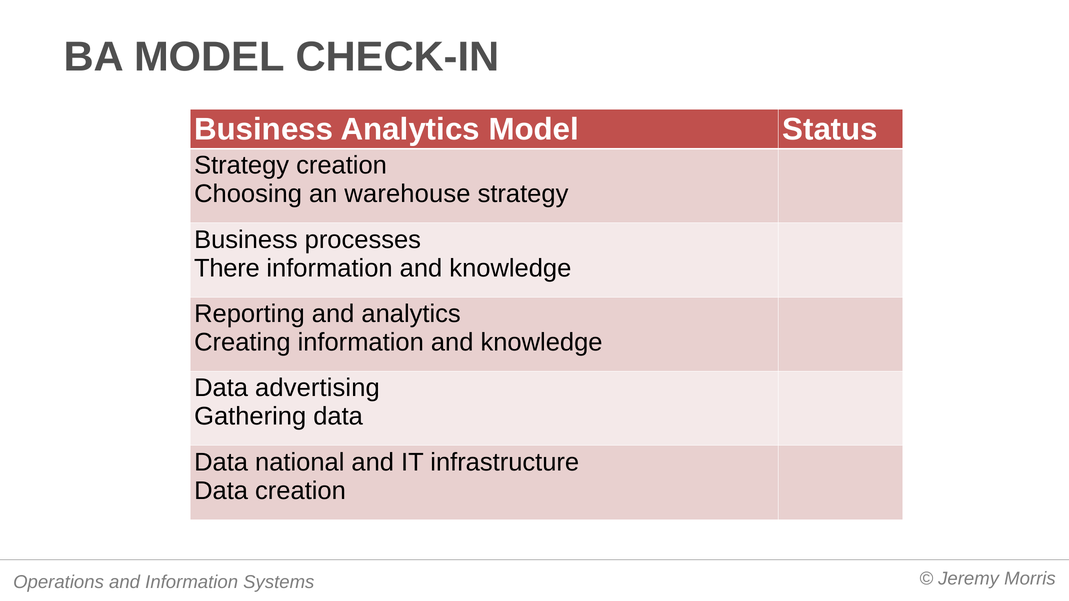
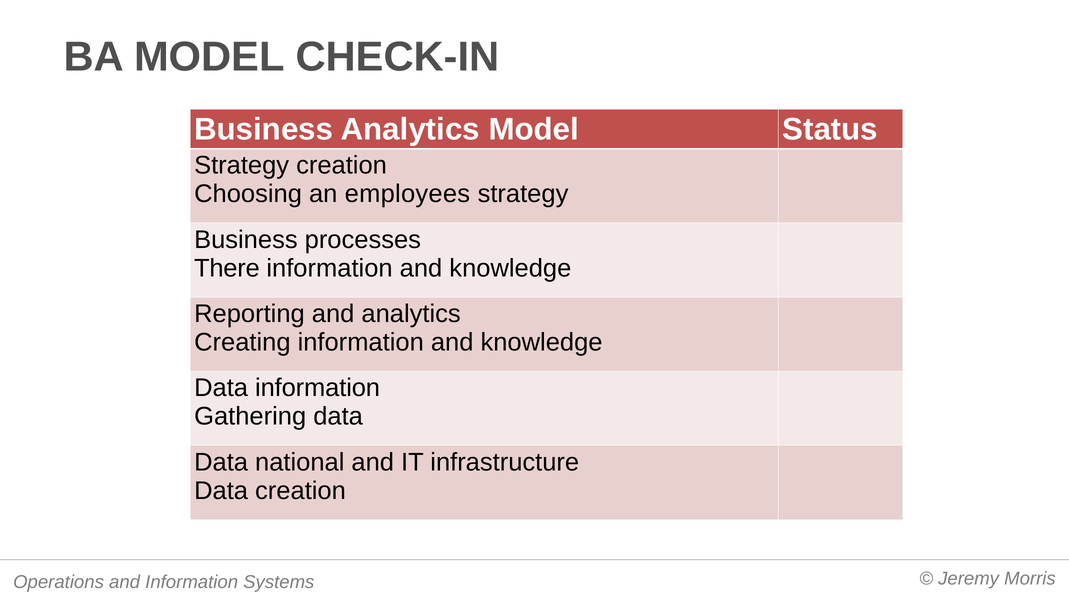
warehouse: warehouse -> employees
Data advertising: advertising -> information
